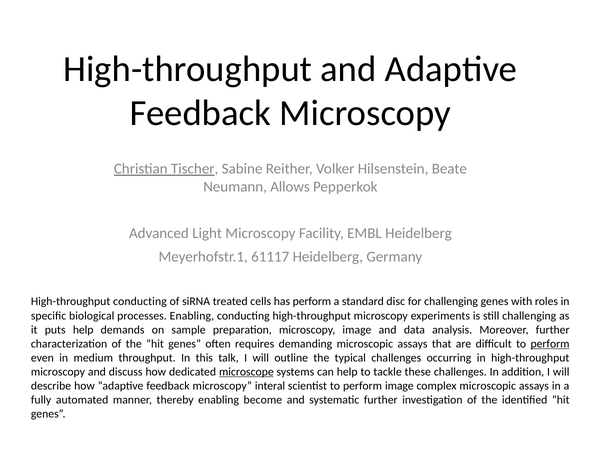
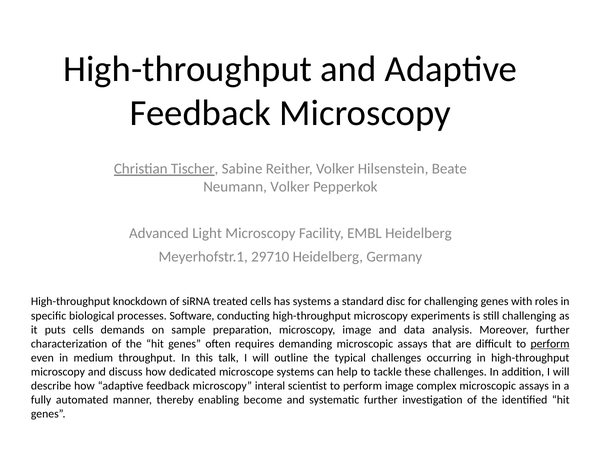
Neumann Allows: Allows -> Volker
61117: 61117 -> 29710
High-throughput conducting: conducting -> knockdown
has perform: perform -> systems
processes Enabling: Enabling -> Software
puts help: help -> cells
microscope underline: present -> none
